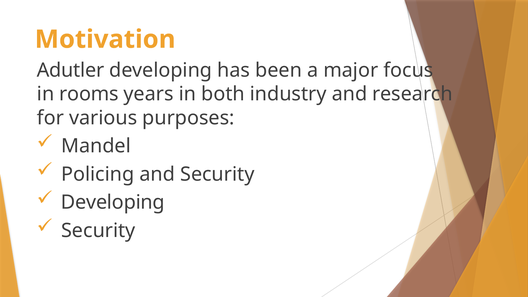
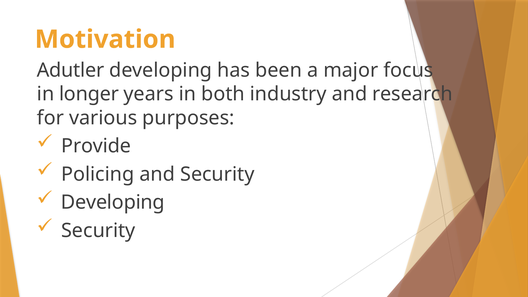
rooms: rooms -> longer
Mandel: Mandel -> Provide
